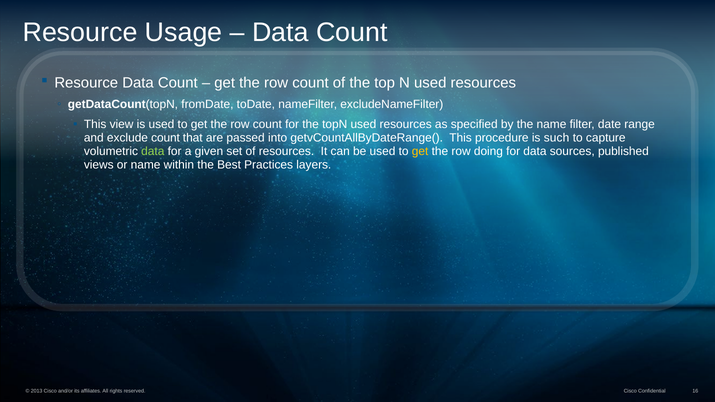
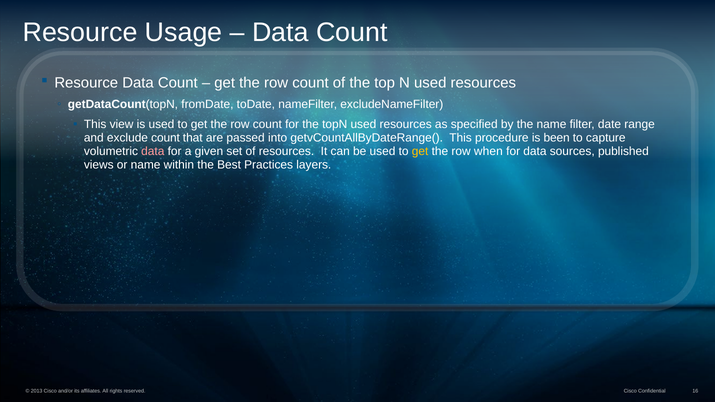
such: such -> been
data at (153, 151) colour: light green -> pink
doing: doing -> when
